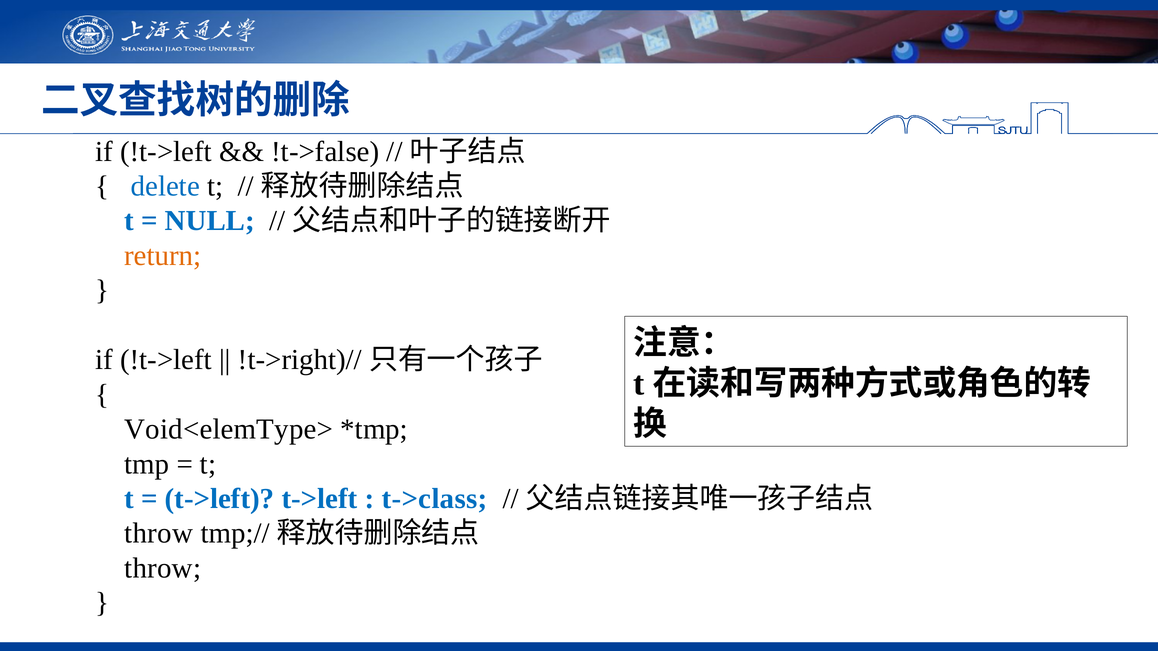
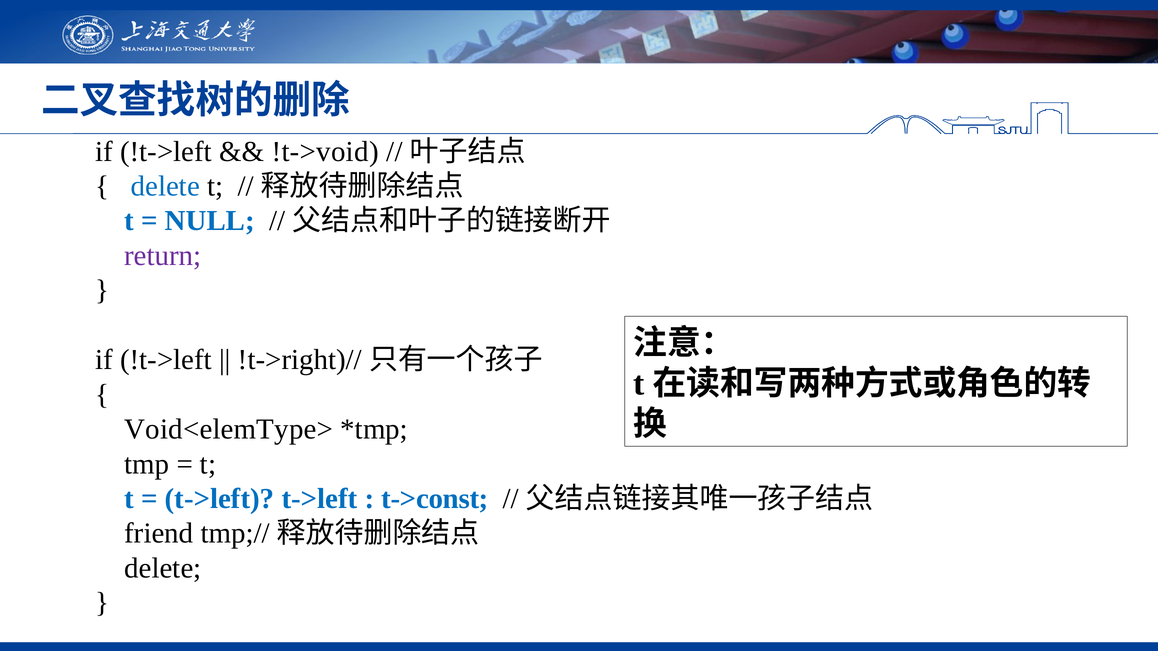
!t->false: !t->false -> !t->void
return colour: orange -> purple
t->class: t->class -> t->const
throw at (159, 534): throw -> friend
throw at (163, 568): throw -> delete
